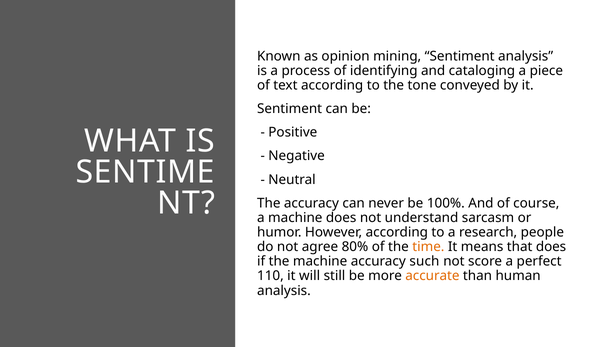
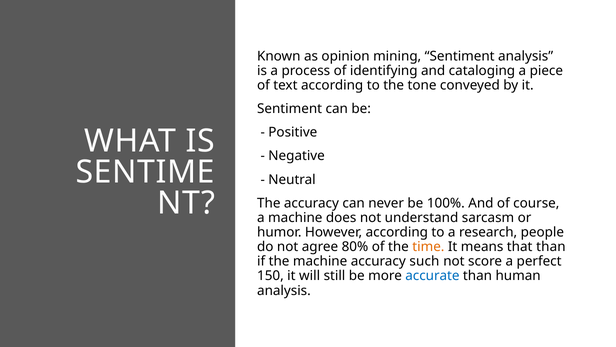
that does: does -> than
110: 110 -> 150
accurate colour: orange -> blue
